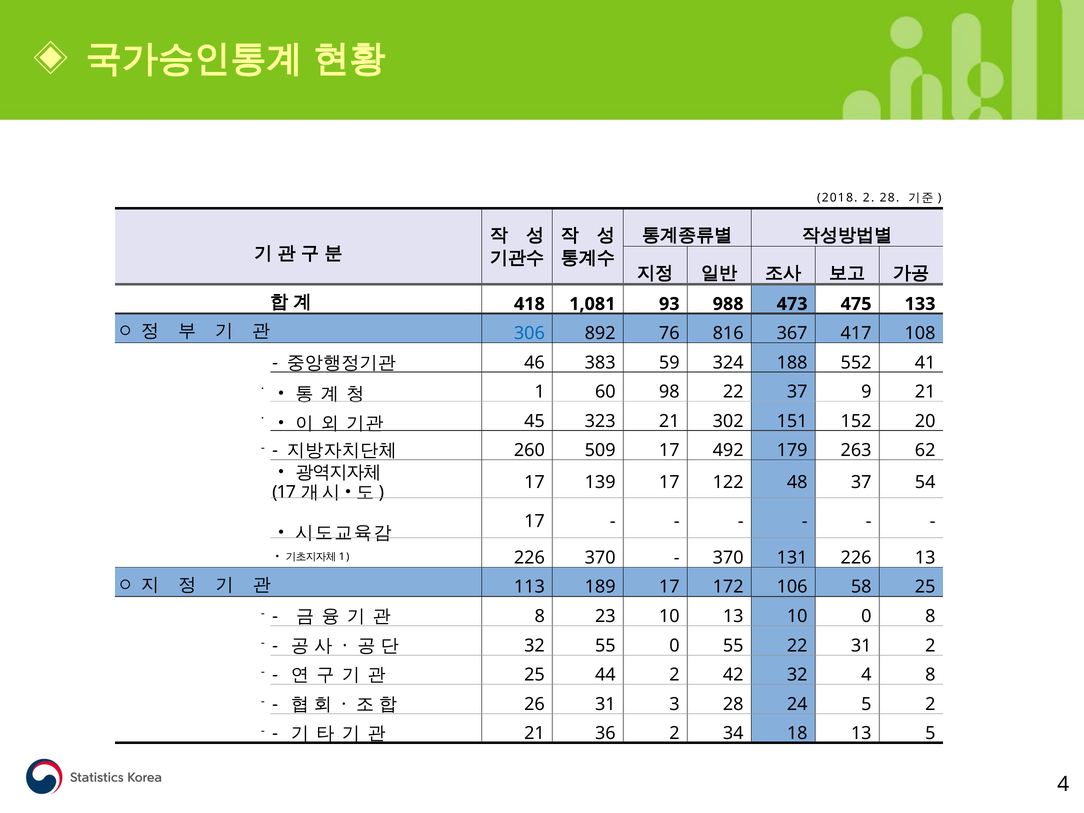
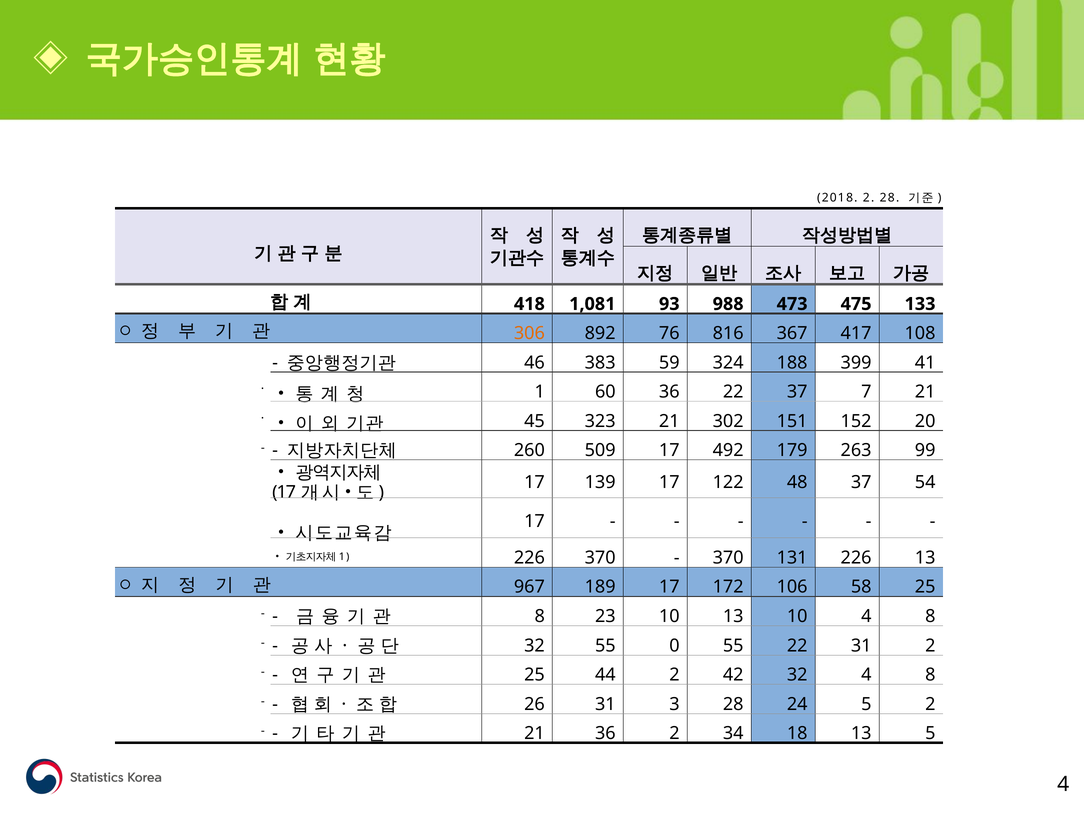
306 colour: blue -> orange
552: 552 -> 399
60 98: 98 -> 36
9: 9 -> 7
62: 62 -> 99
113: 113 -> 967
0 at (866, 616): 0 -> 4
